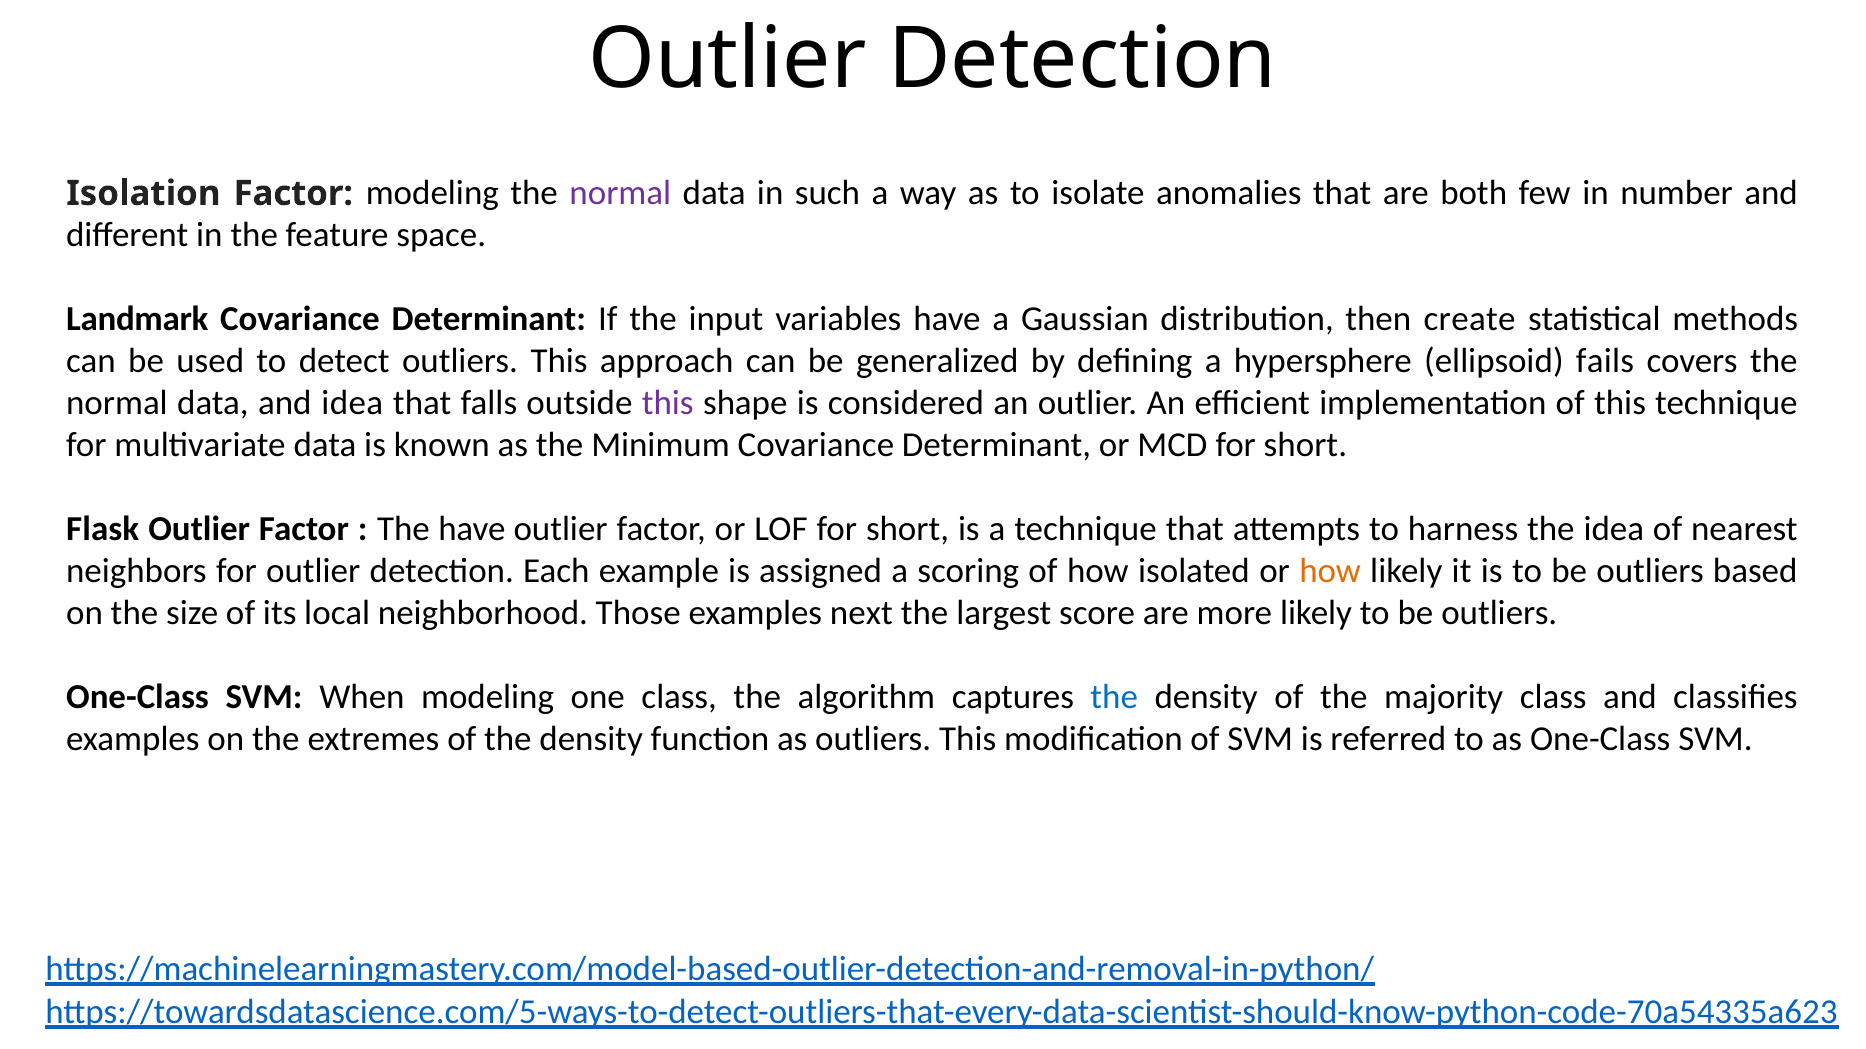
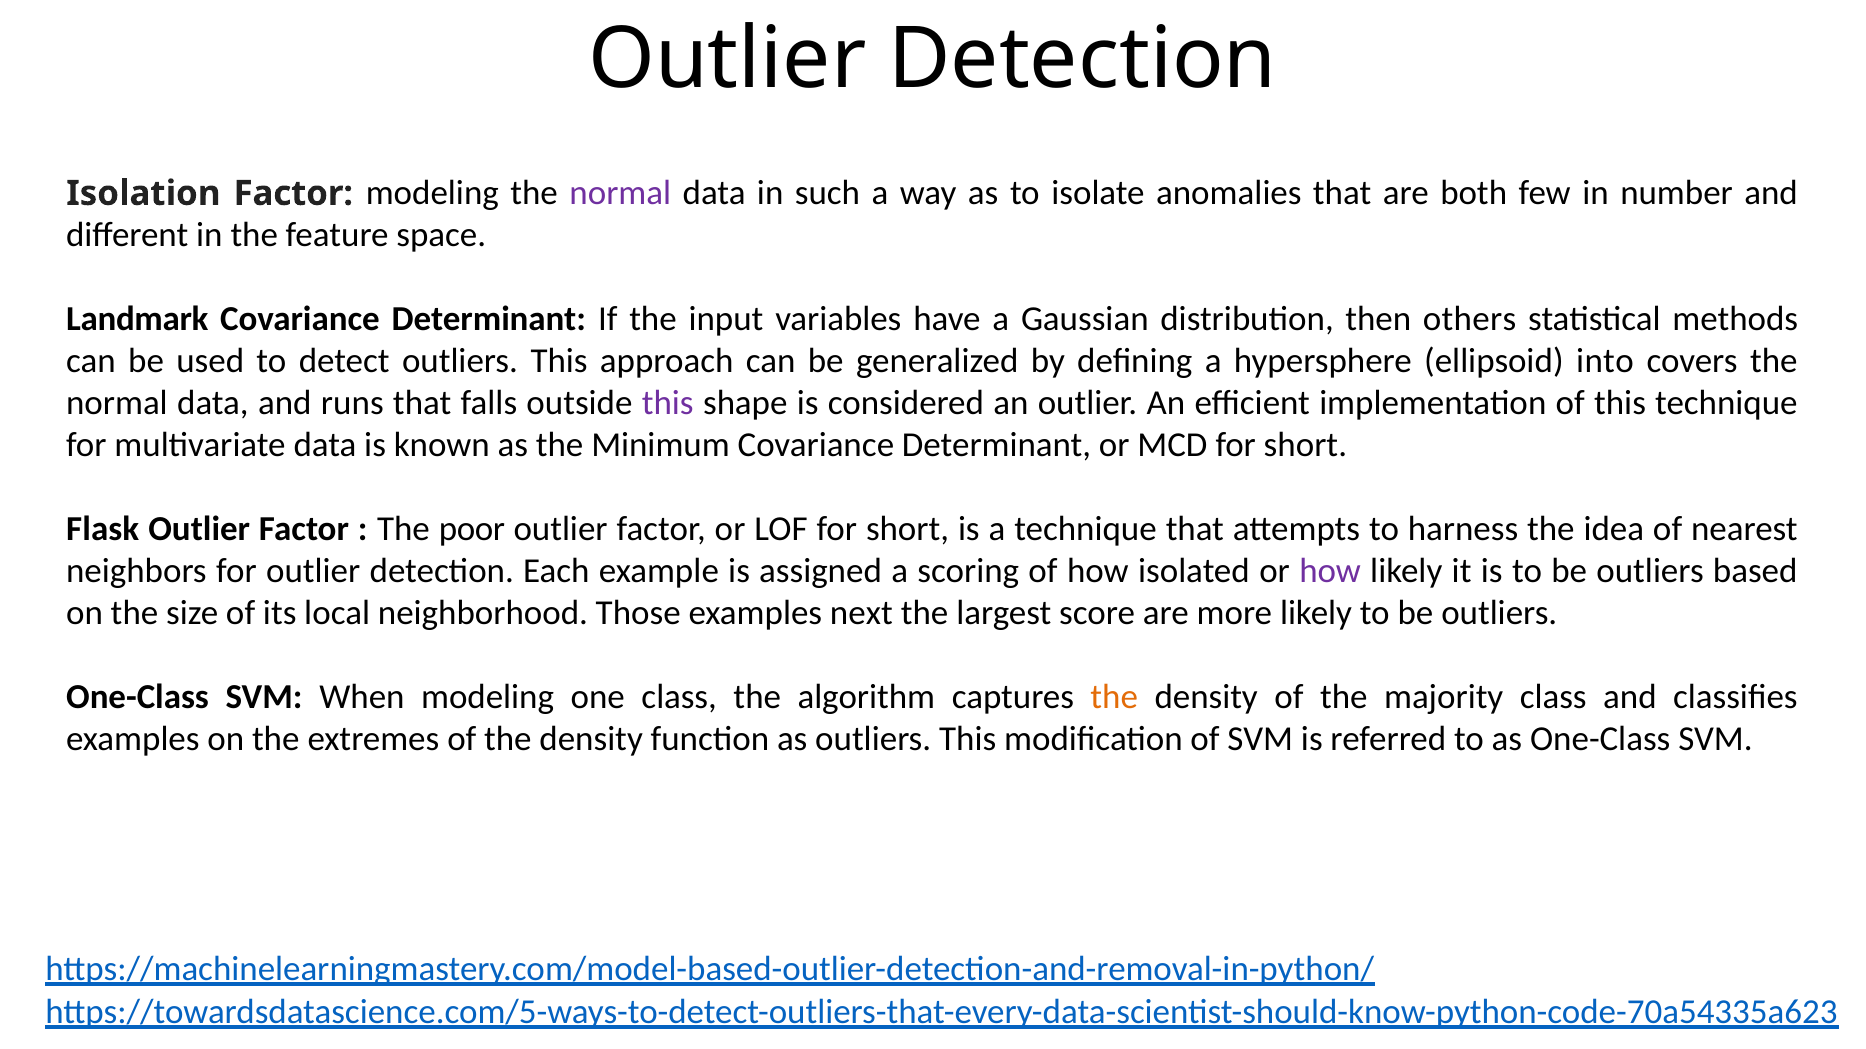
create: create -> others
fails: fails -> into
and idea: idea -> runs
The have: have -> poor
how at (1330, 571) colour: orange -> purple
the at (1114, 697) colour: blue -> orange
